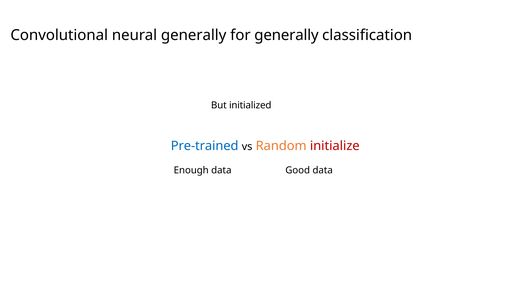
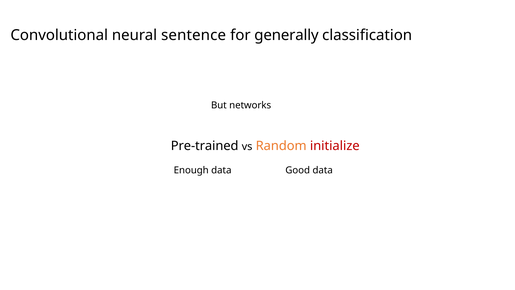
neural generally: generally -> sentence
initialized: initialized -> networks
Pre-trained colour: blue -> black
